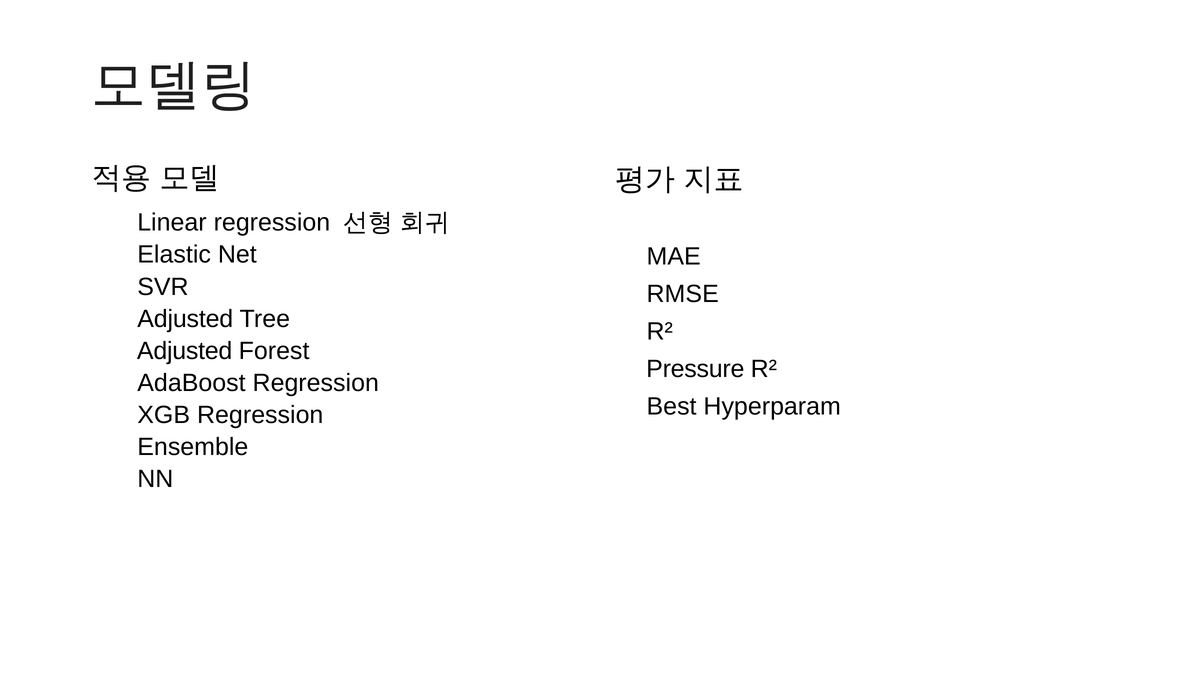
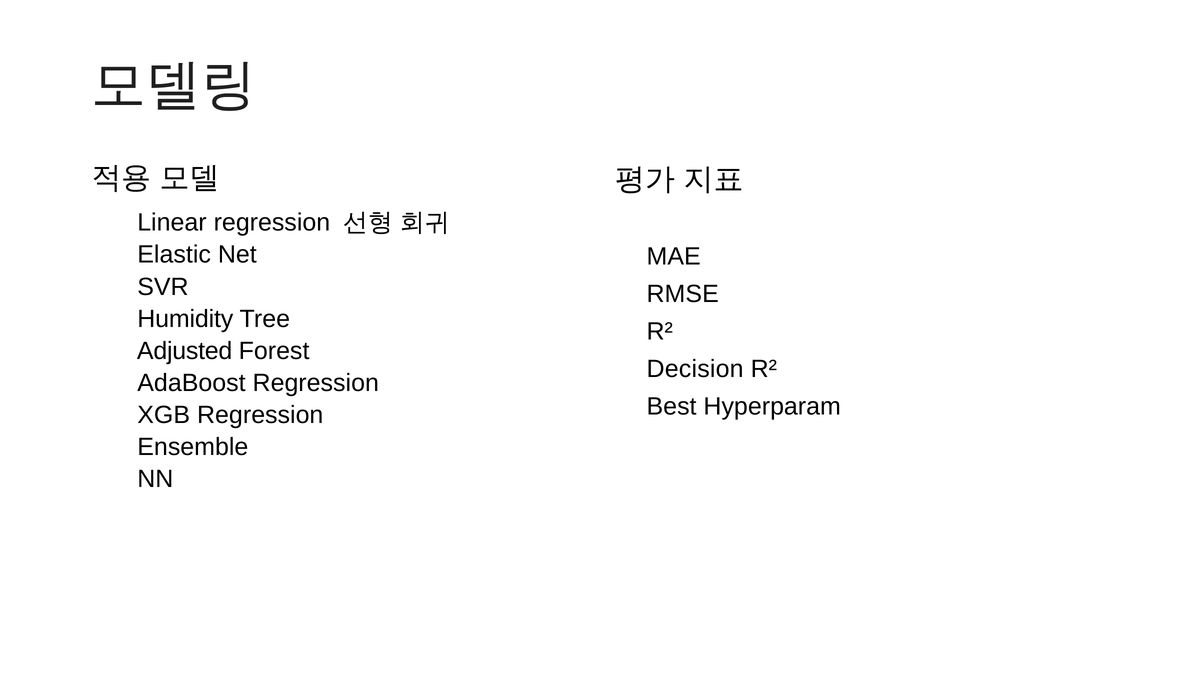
Adjusted at (185, 319): Adjusted -> Humidity
Pressure: Pressure -> Decision
